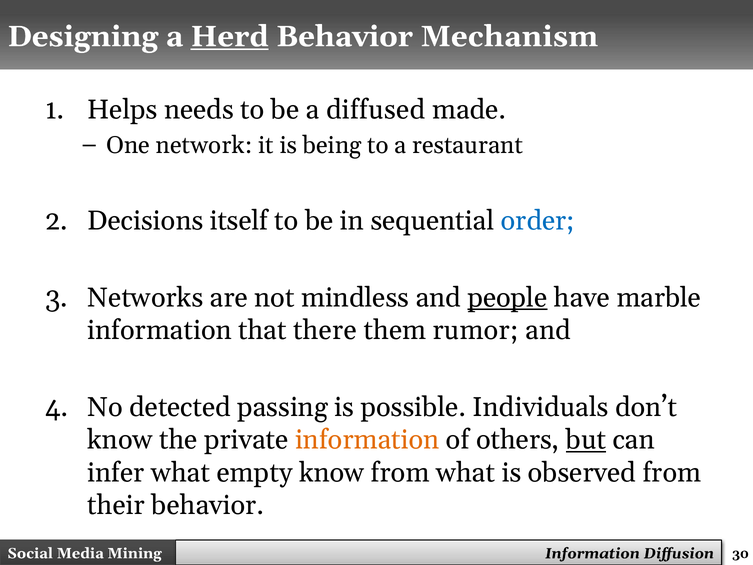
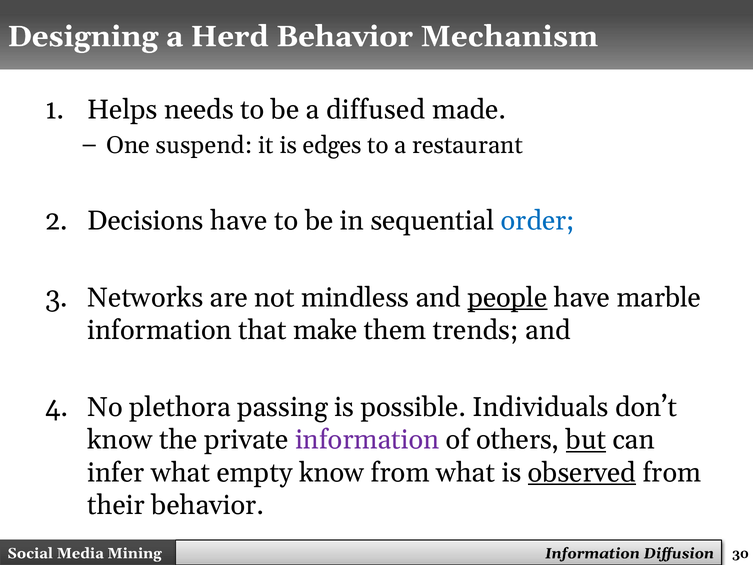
Herd underline: present -> none
network: network -> suspend
being: being -> edges
Decisions itself: itself -> have
there: there -> make
rumor: rumor -> trends
detected: detected -> plethora
information at (367, 440) colour: orange -> purple
observed underline: none -> present
